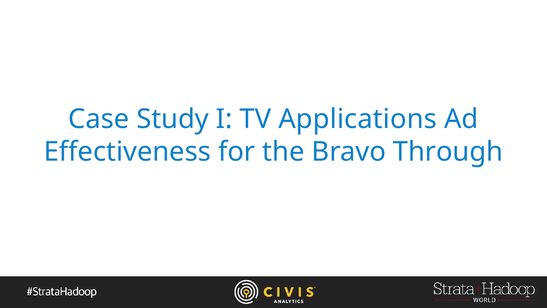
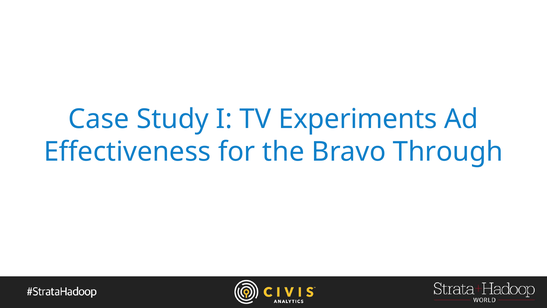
Applications: Applications -> Experiments
